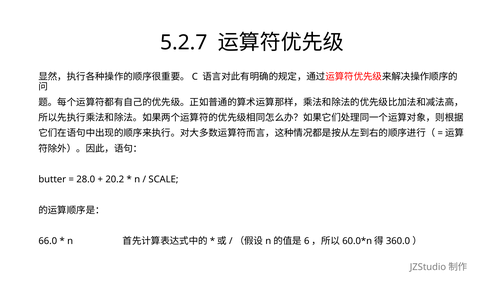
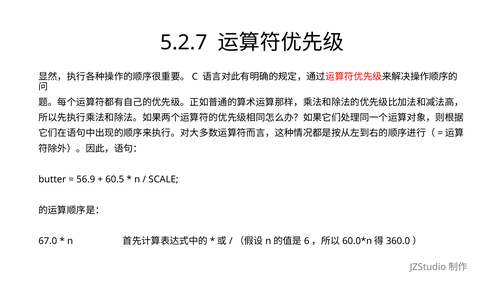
28.0: 28.0 -> 56.9
20.2: 20.2 -> 60.5
66.0: 66.0 -> 67.0
